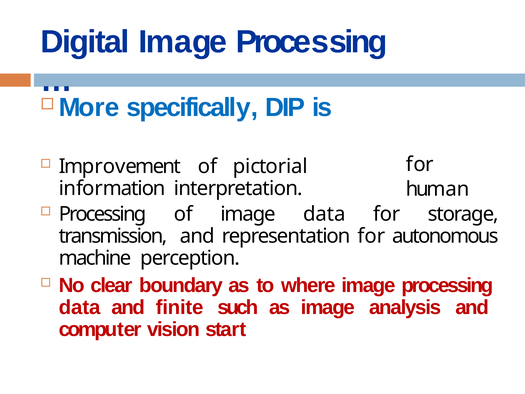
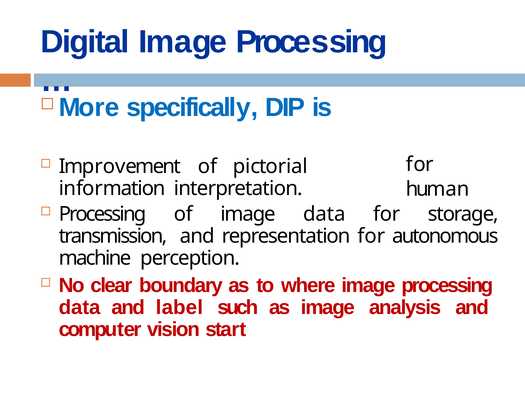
finite: finite -> label
